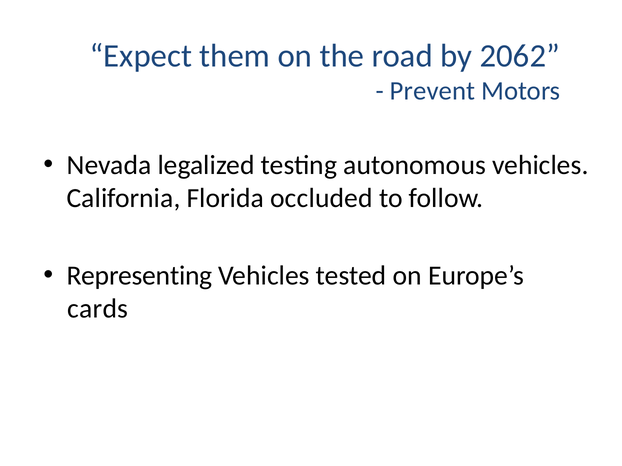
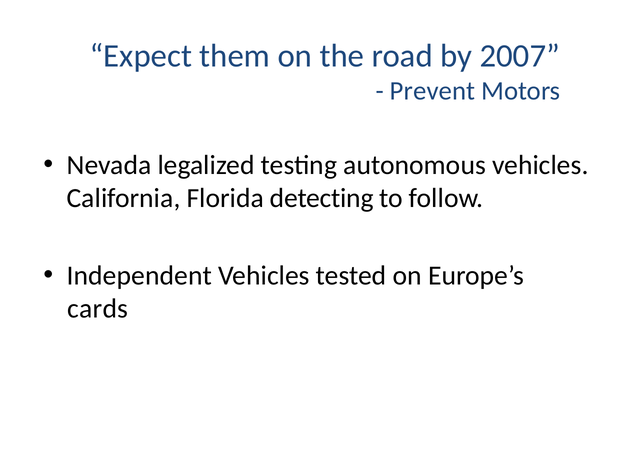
2062: 2062 -> 2007
occluded: occluded -> detecting
Representing: Representing -> Independent
